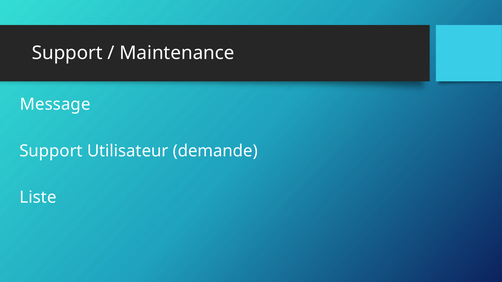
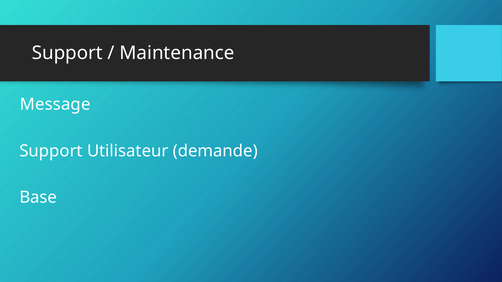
Liste: Liste -> Base
